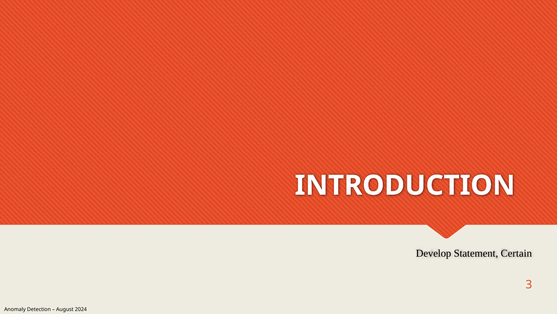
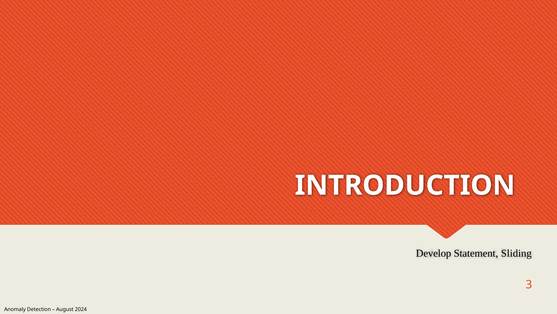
Certain: Certain -> Sliding
